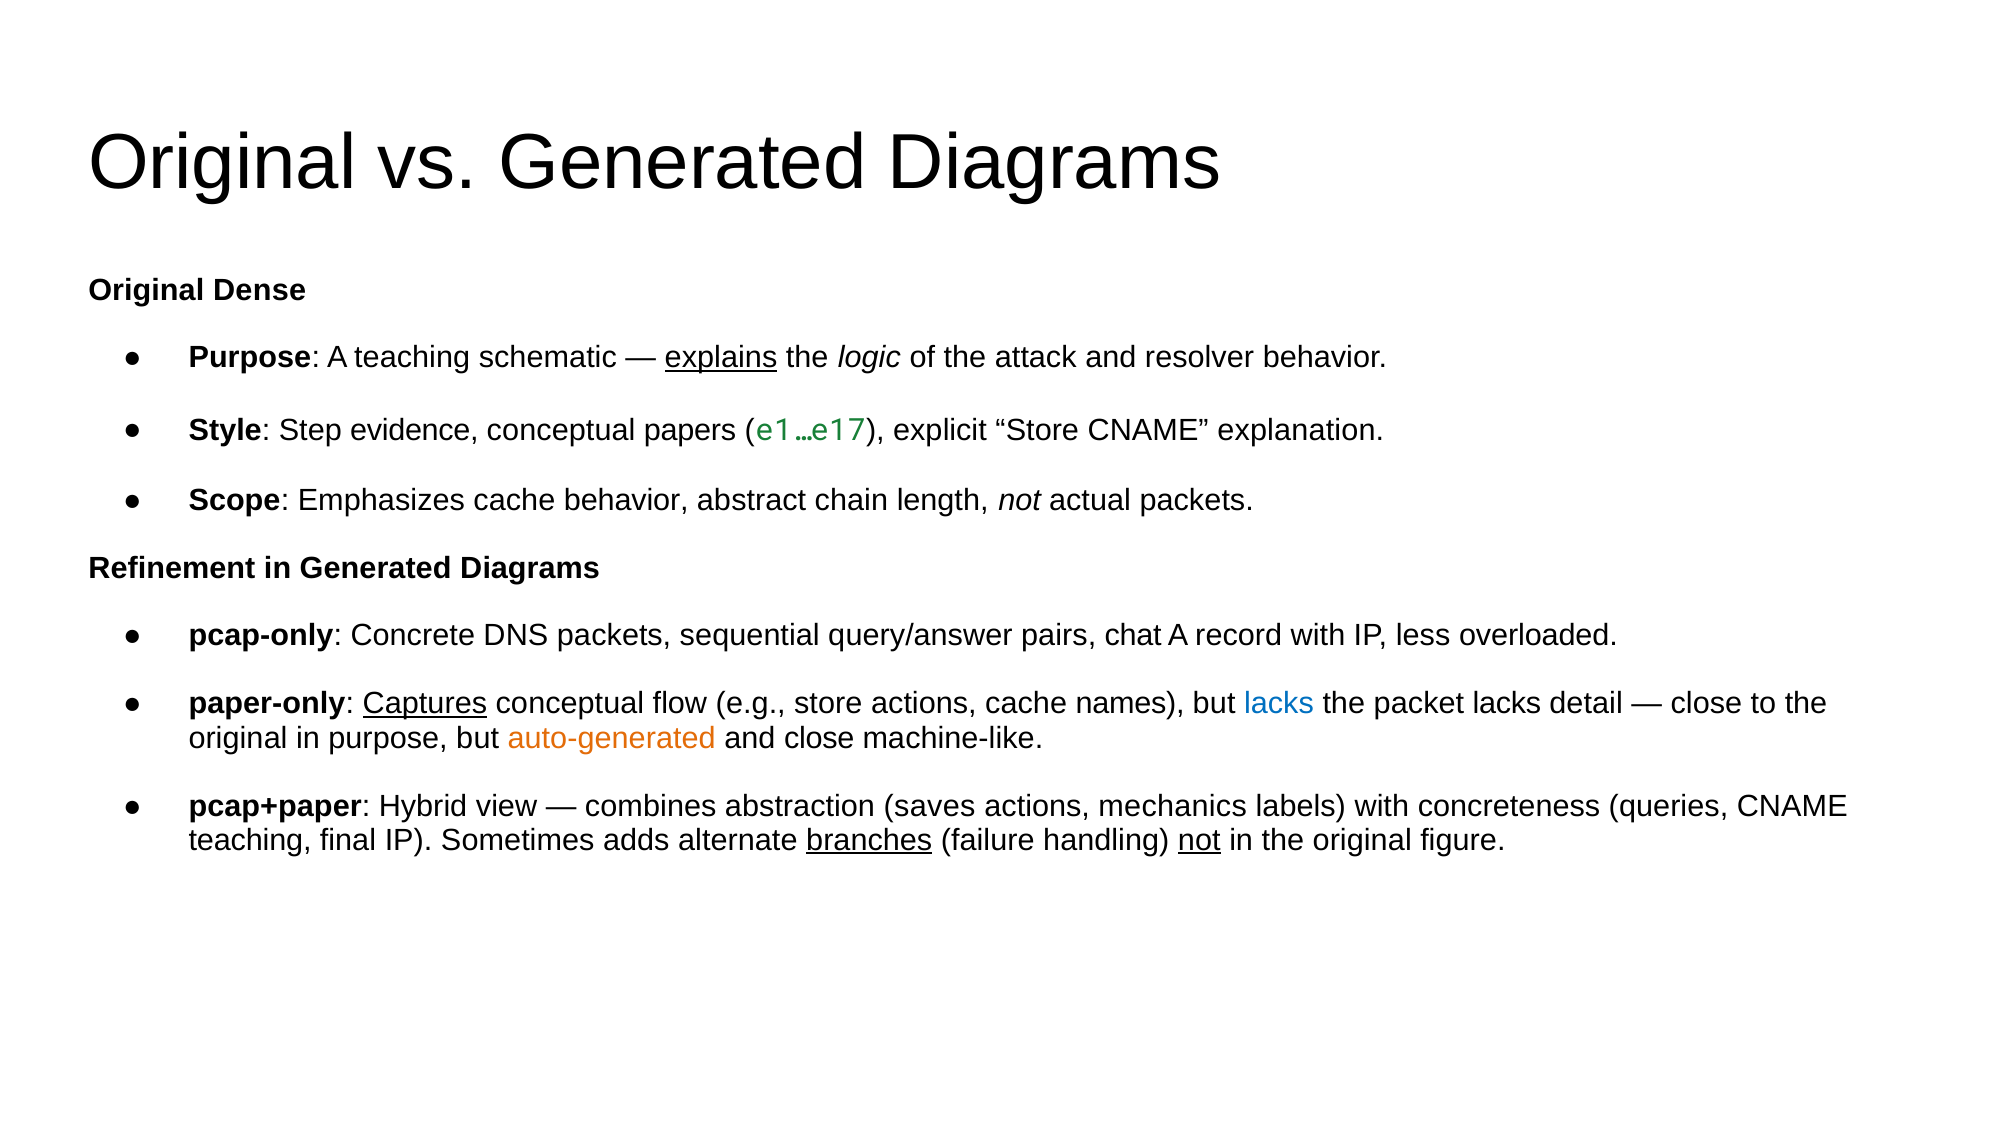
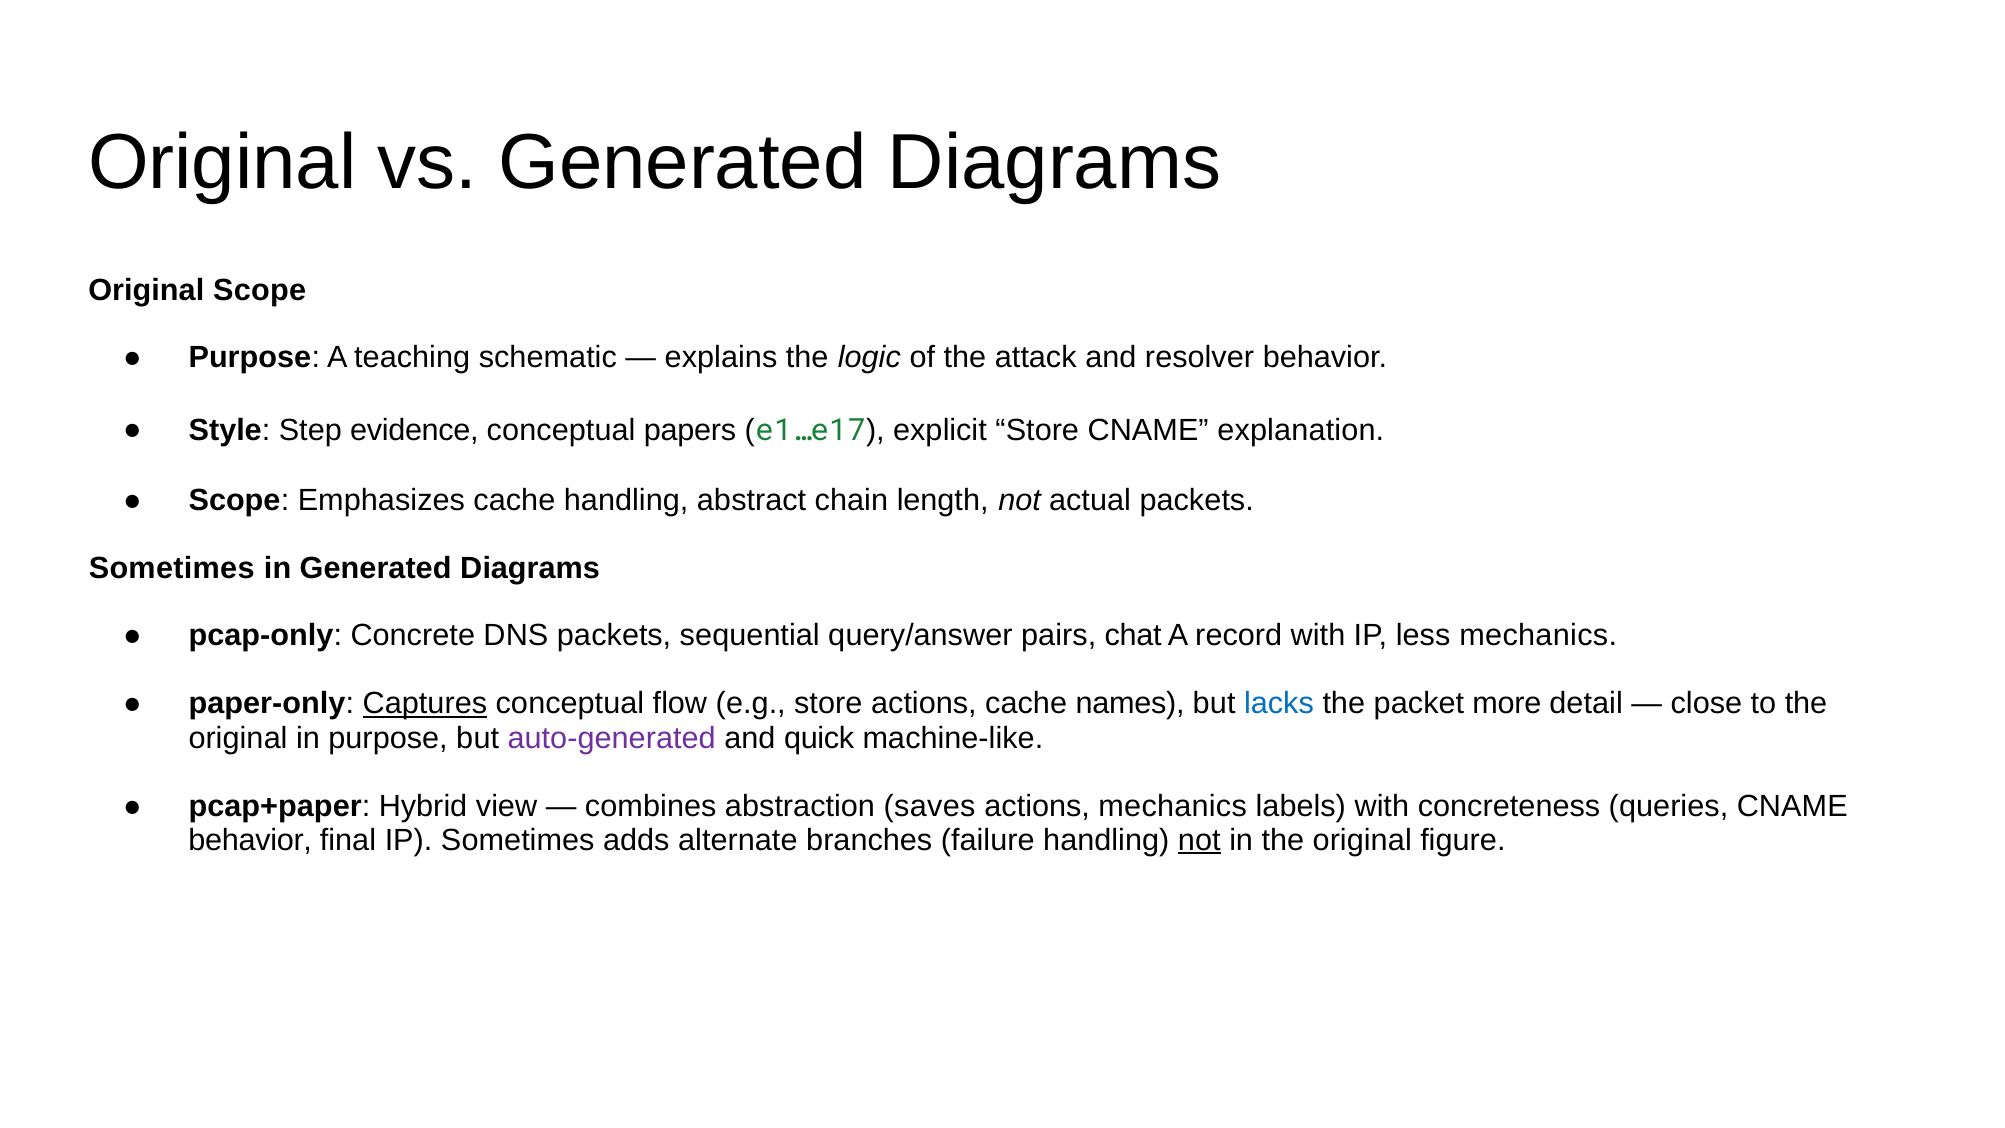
Original Dense: Dense -> Scope
explains underline: present -> none
cache behavior: behavior -> handling
Refinement at (172, 568): Refinement -> Sometimes
less overloaded: overloaded -> mechanics
packet lacks: lacks -> more
auto-generated colour: orange -> purple
and close: close -> quick
teaching at (250, 840): teaching -> behavior
branches underline: present -> none
